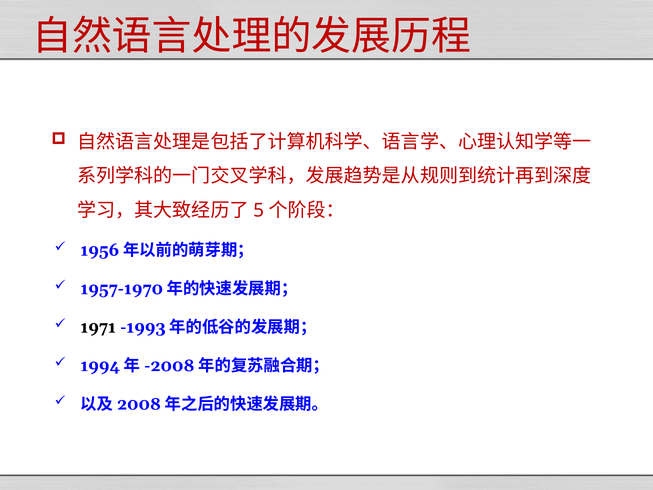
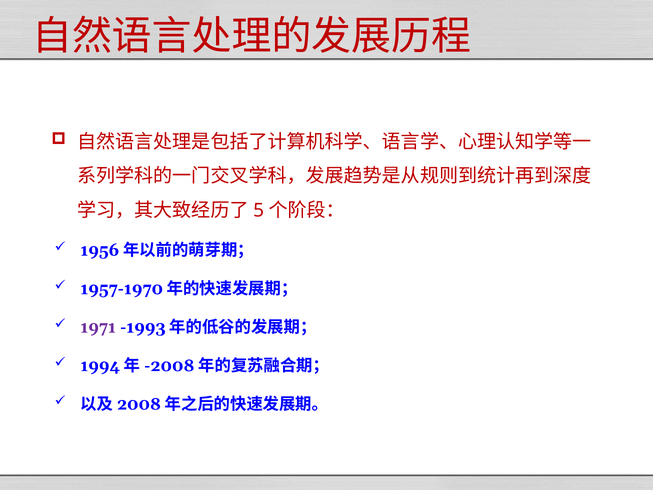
1971 colour: black -> purple
